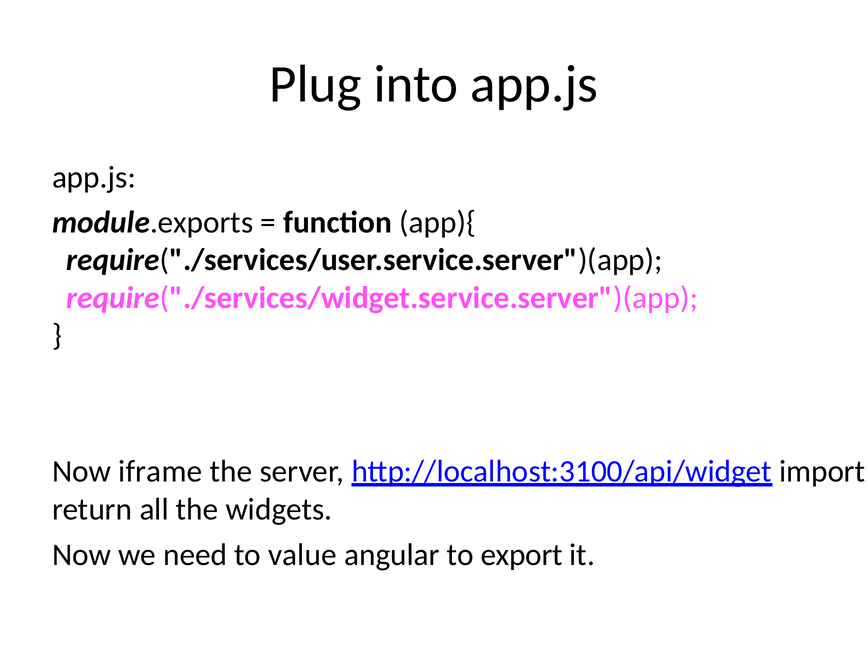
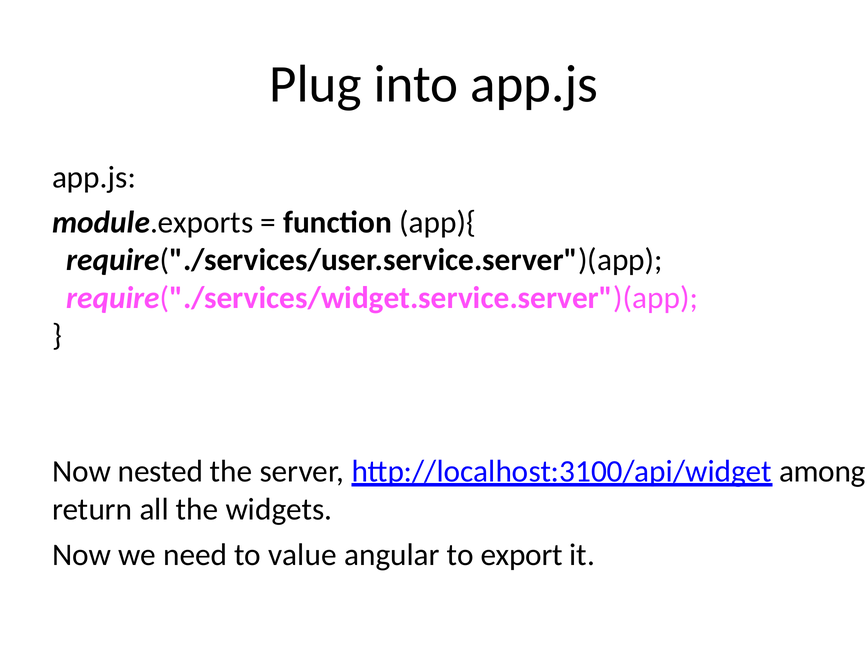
iframe: iframe -> nested
import: import -> among
